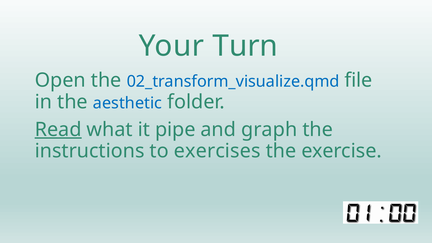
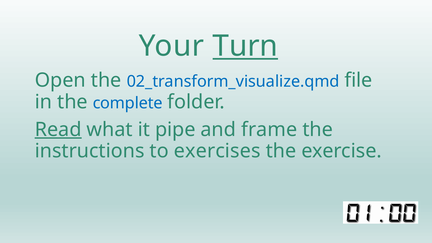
Turn underline: none -> present
aesthetic: aesthetic -> complete
graph: graph -> frame
